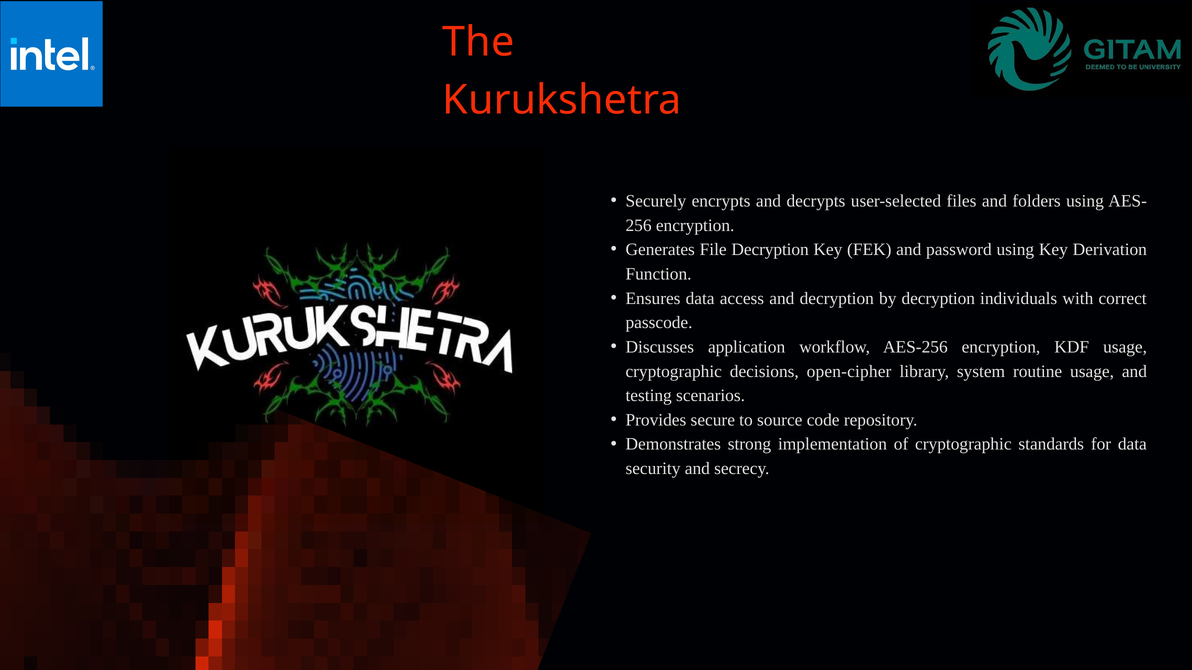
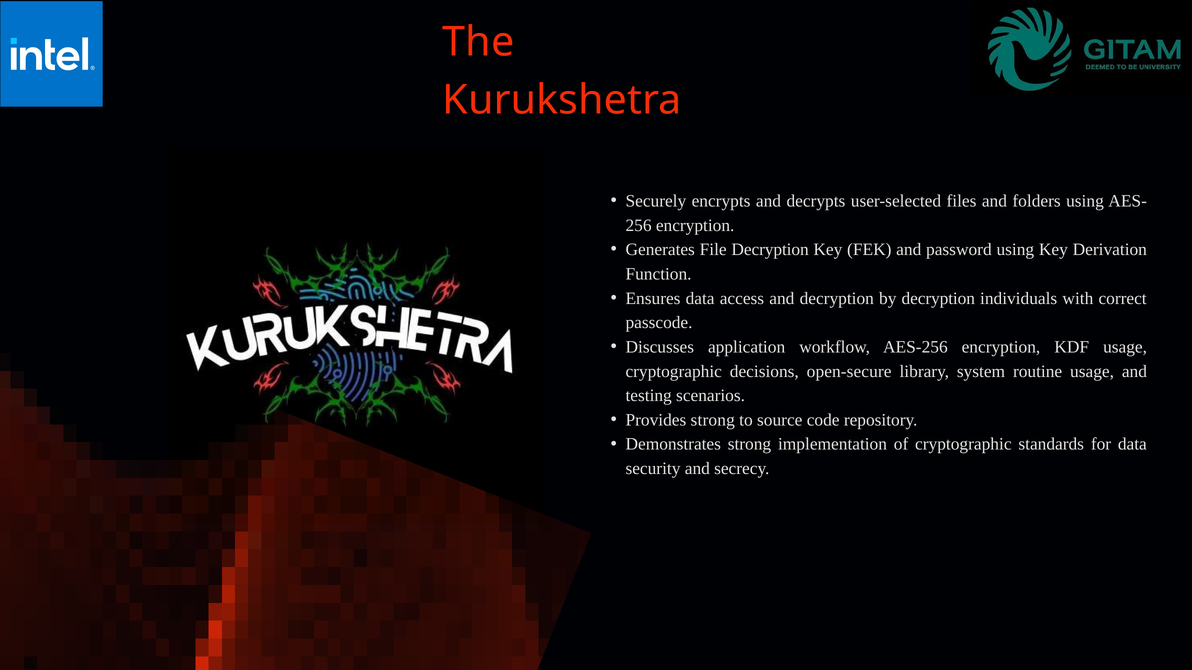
open-cipher: open-cipher -> open-secure
Provides secure: secure -> strong
